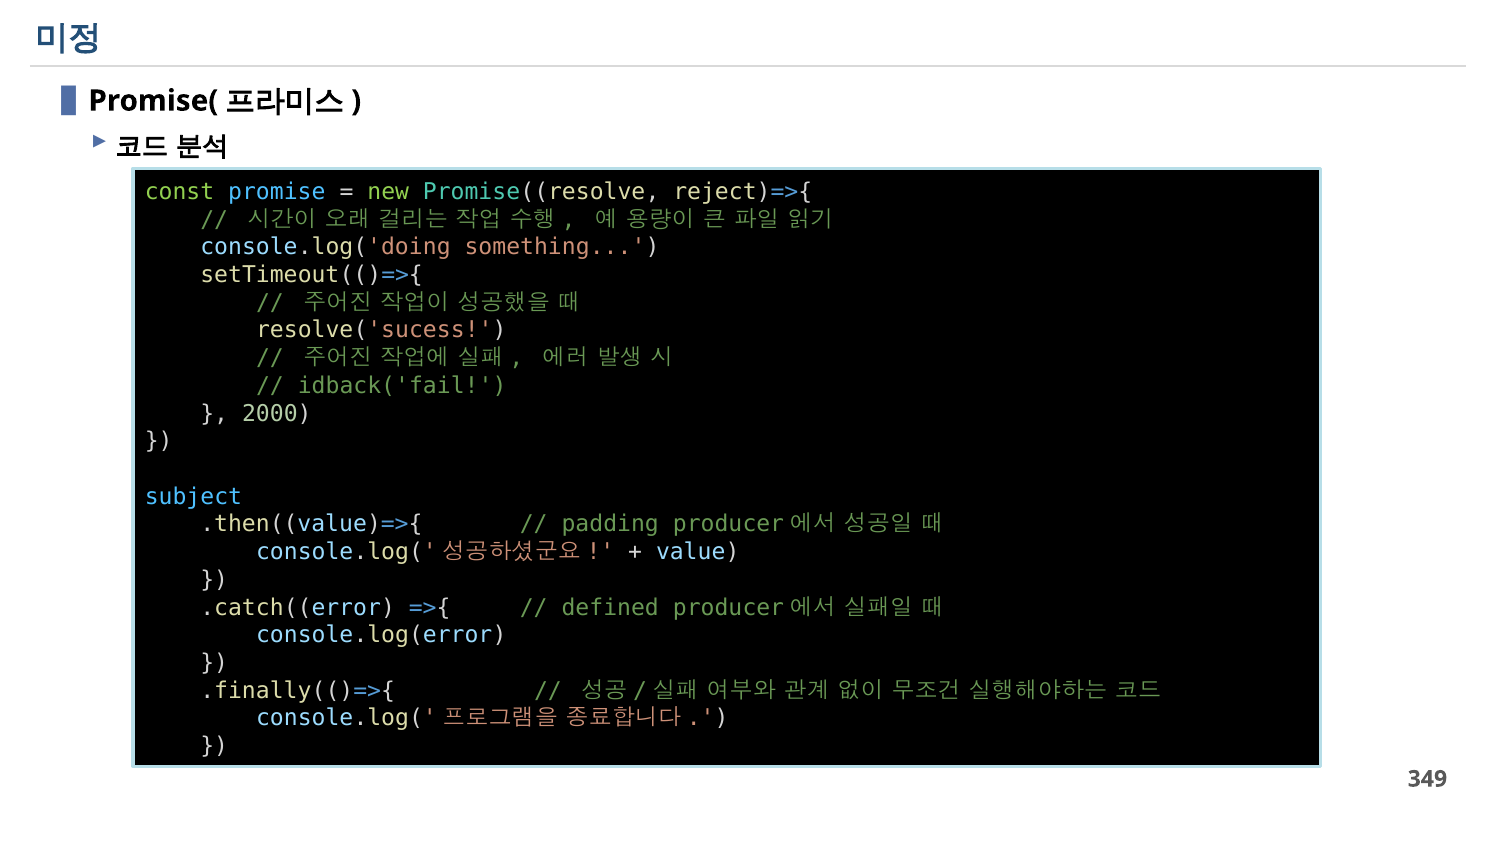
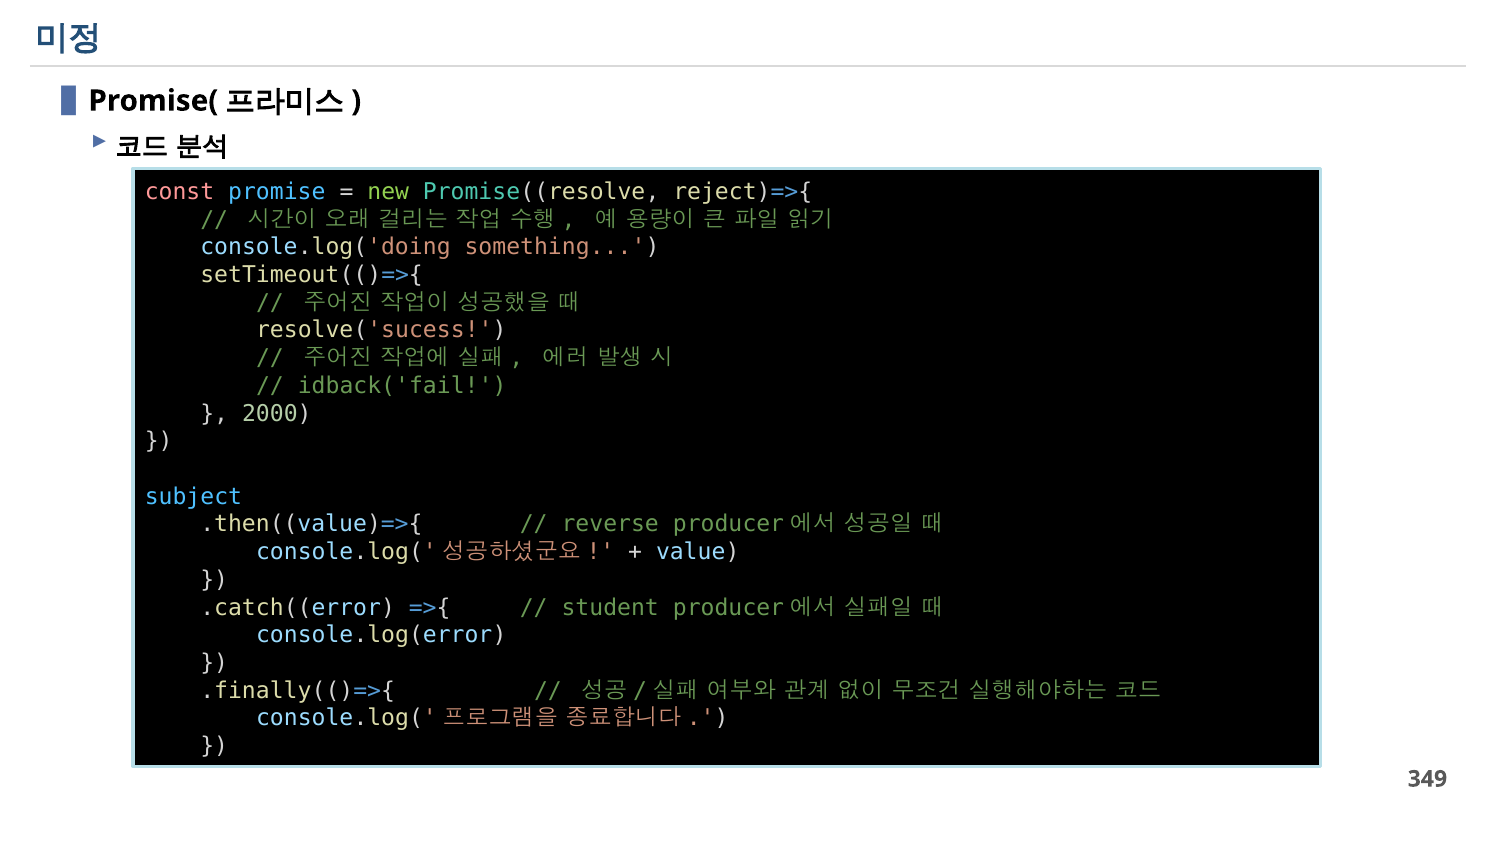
const colour: light green -> pink
padding: padding -> reverse
defined: defined -> student
